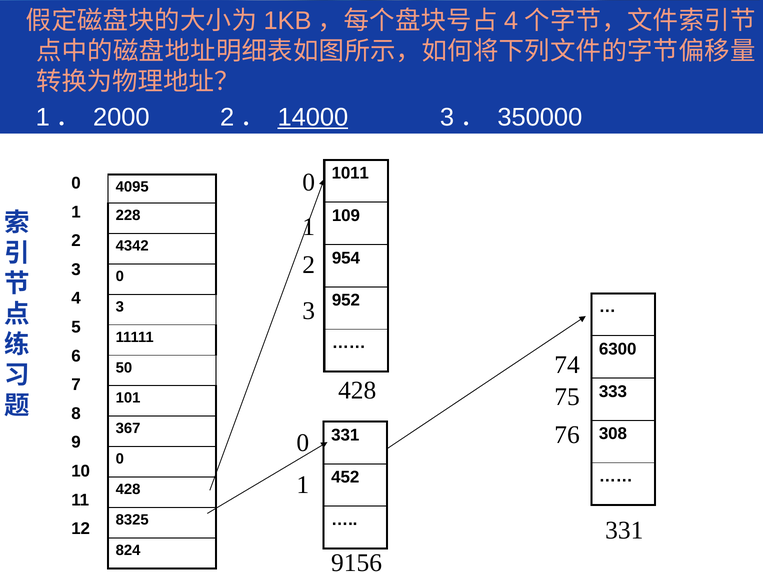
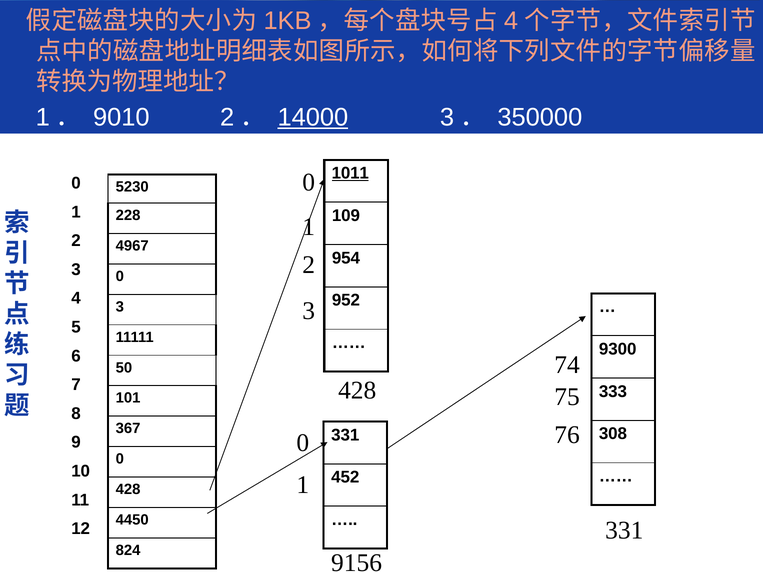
2000: 2000 -> 9010
1011 underline: none -> present
4095: 4095 -> 5230
4342: 4342 -> 4967
6300: 6300 -> 9300
8325: 8325 -> 4450
